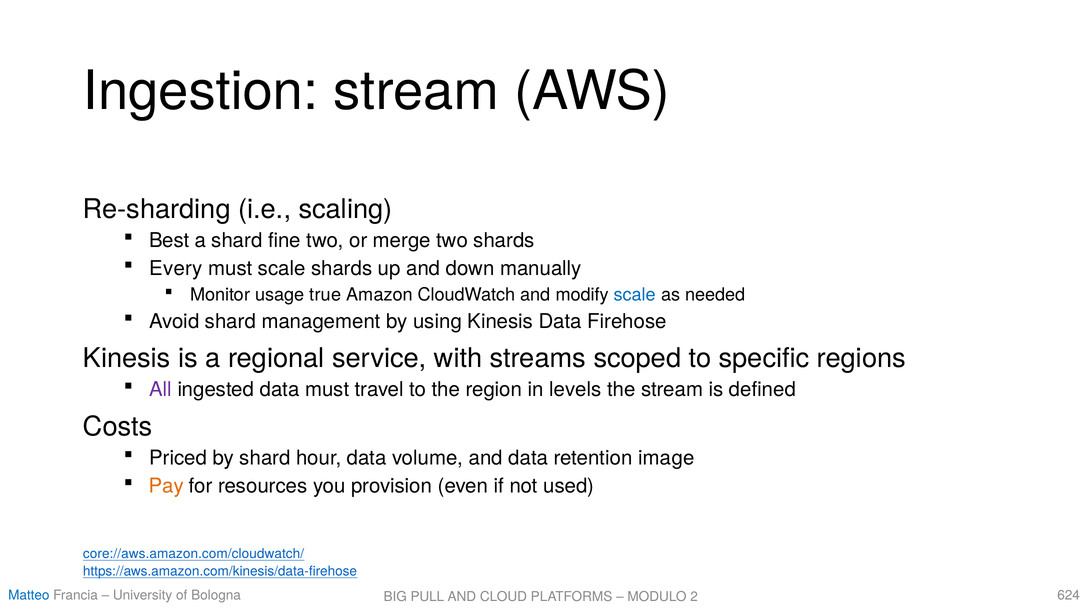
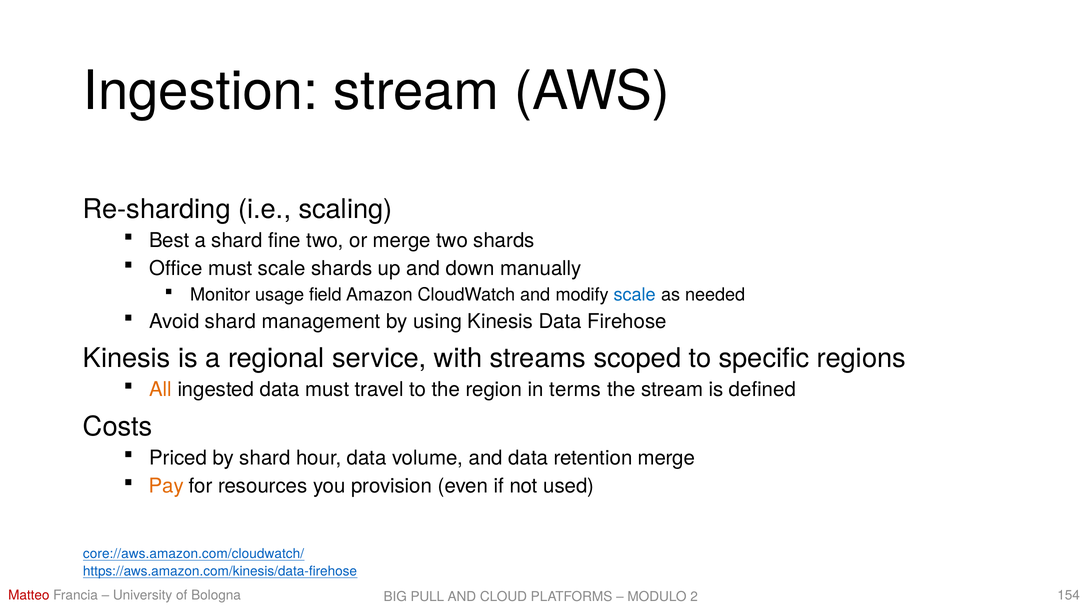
Every: Every -> Office
true: true -> field
All colour: purple -> orange
levels: levels -> terms
retention image: image -> merge
Matteo colour: blue -> red
624: 624 -> 154
